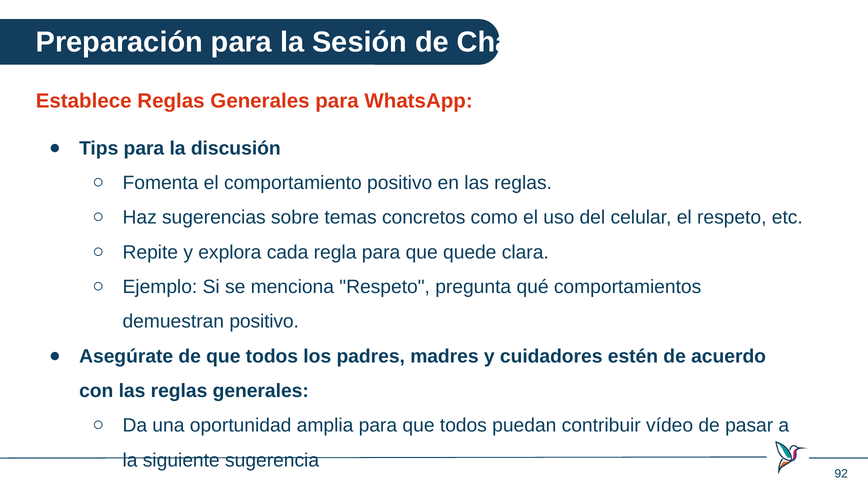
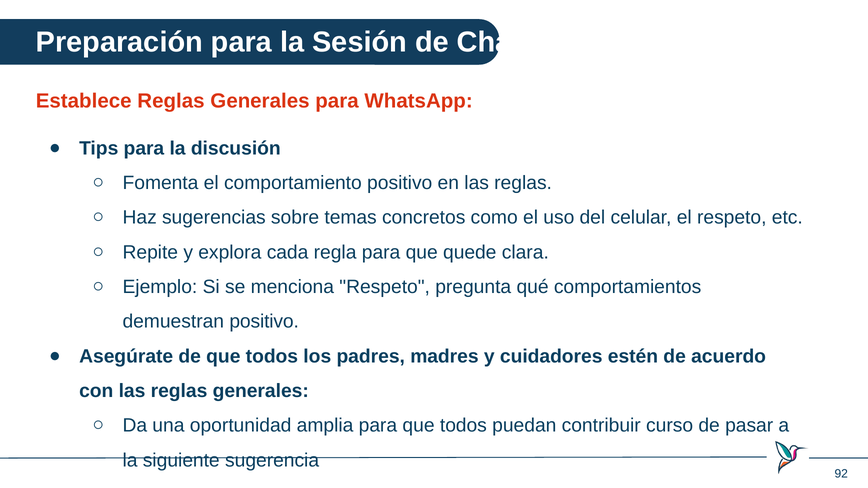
vídeo: vídeo -> curso
